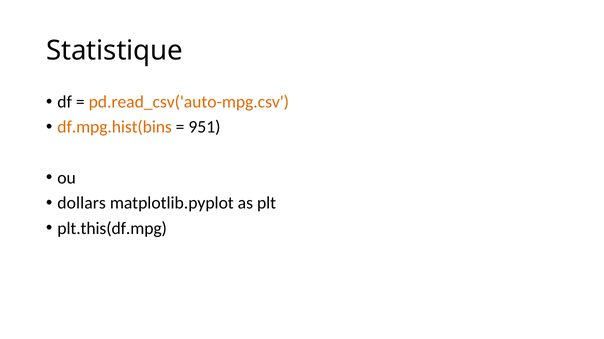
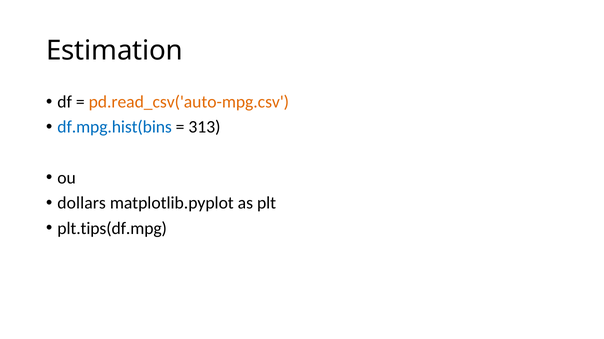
Statistique: Statistique -> Estimation
df.mpg.hist(bins colour: orange -> blue
951: 951 -> 313
plt.this(df.mpg: plt.this(df.mpg -> plt.tips(df.mpg
